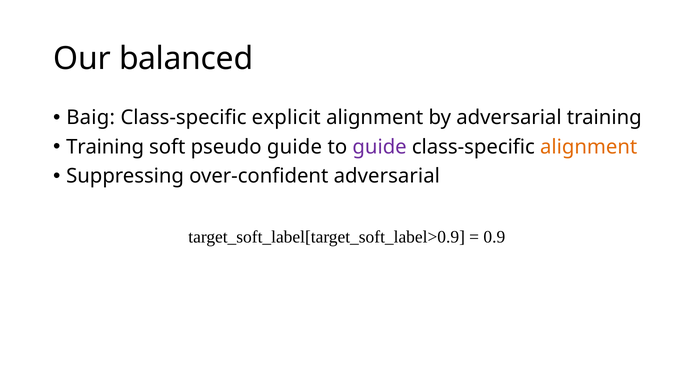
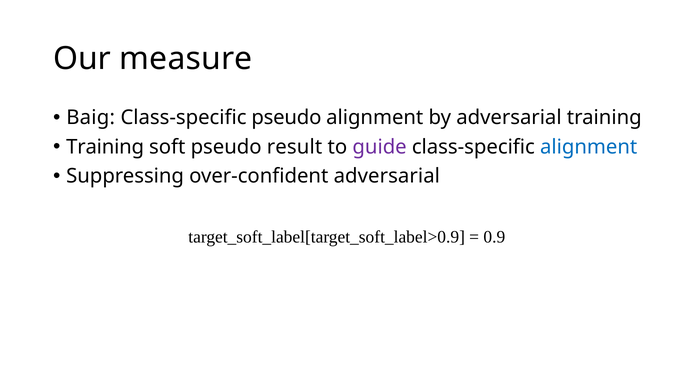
balanced: balanced -> measure
Class-specific explicit: explicit -> pseudo
pseudo guide: guide -> result
alignment at (589, 147) colour: orange -> blue
